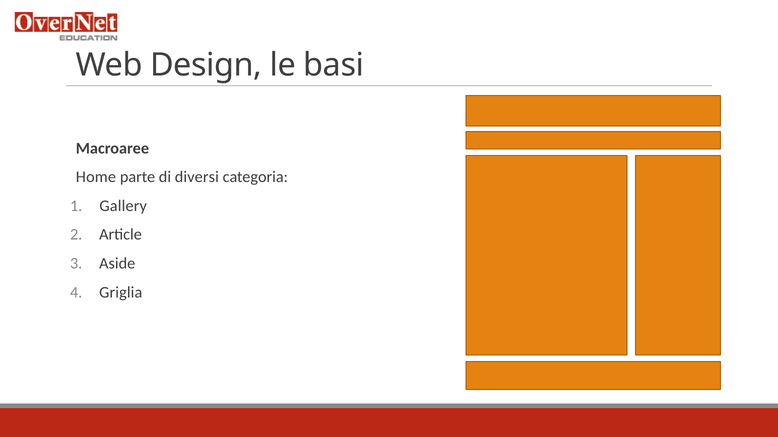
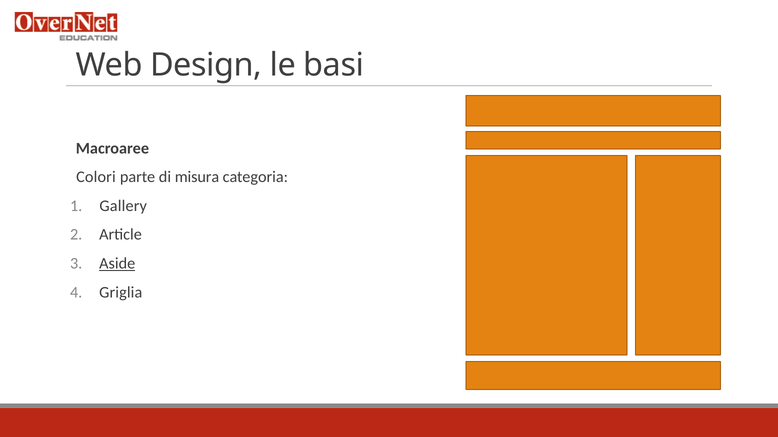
Home: Home -> Colori
diversi: diversi -> misura
Aside underline: none -> present
